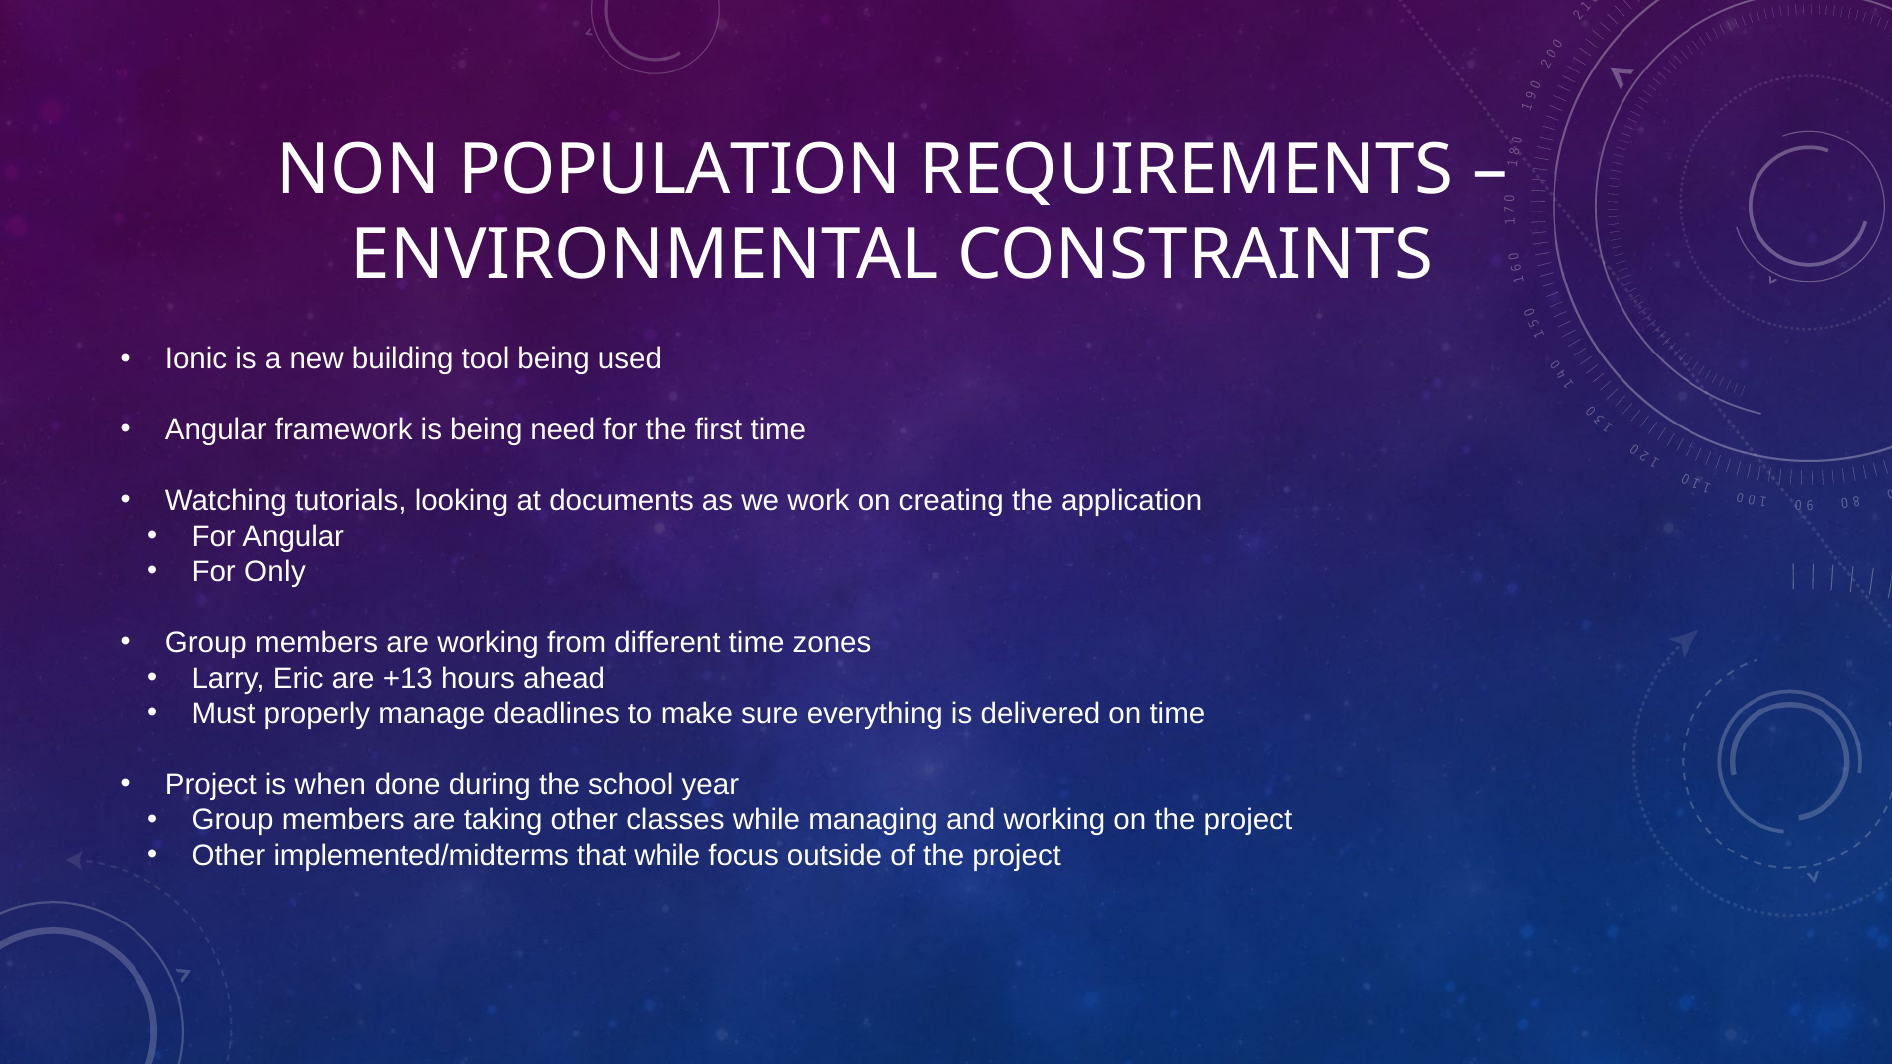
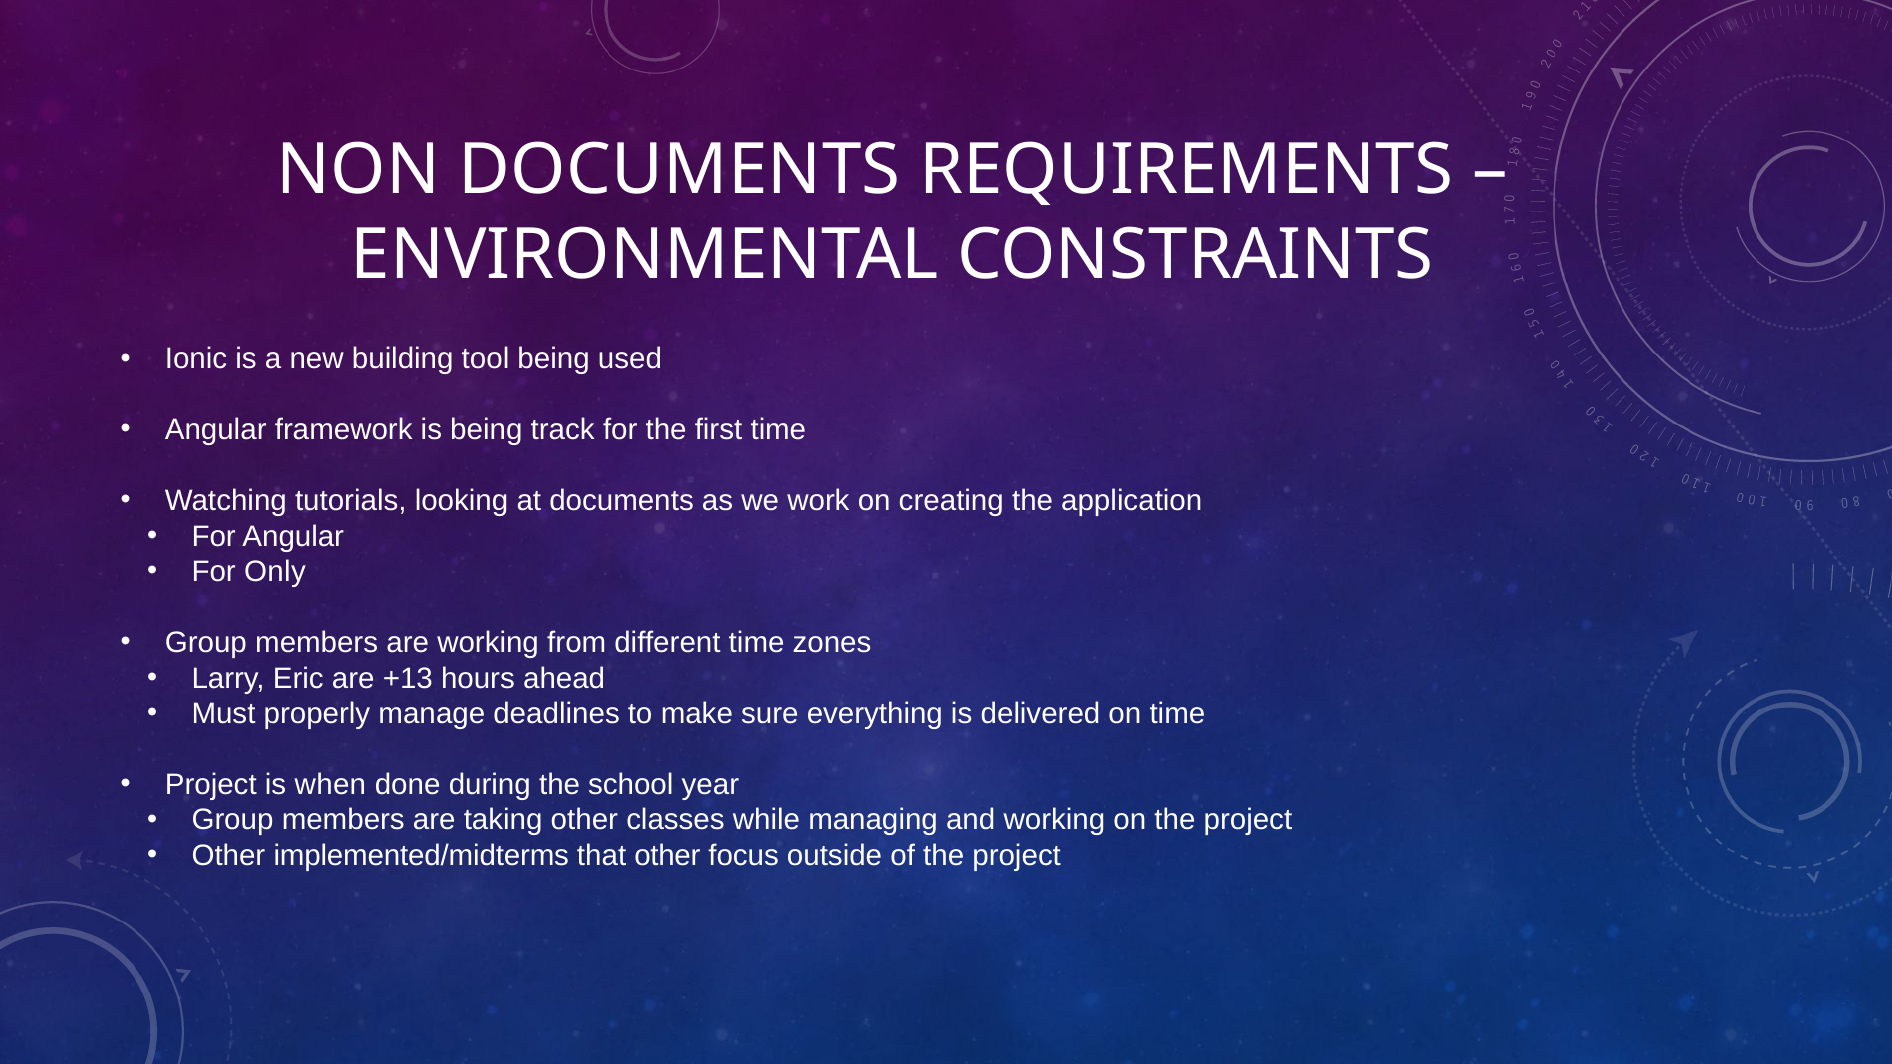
NON POPULATION: POPULATION -> DOCUMENTS
need: need -> track
that while: while -> other
